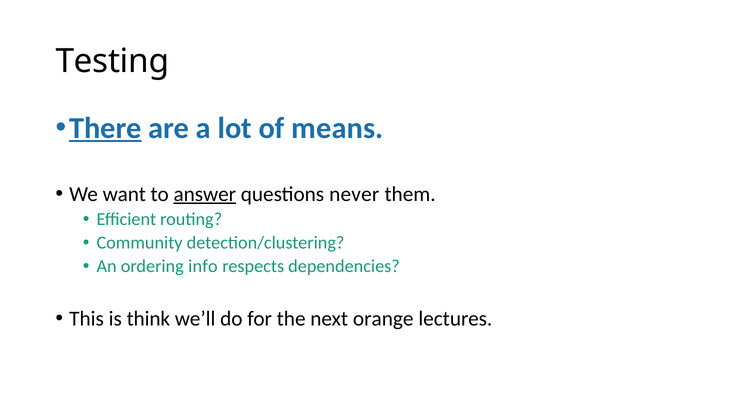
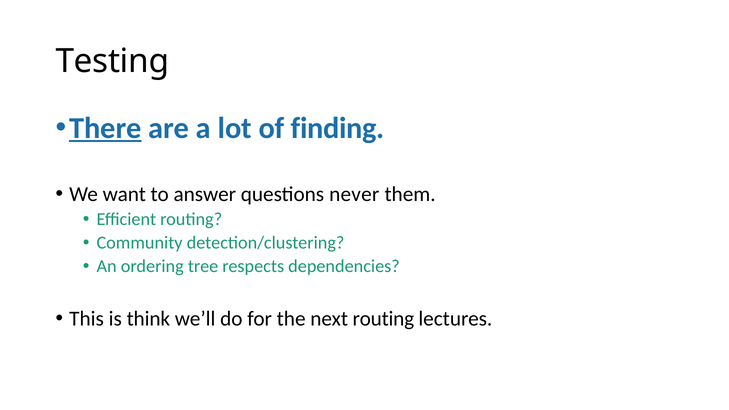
means: means -> finding
answer underline: present -> none
info: info -> tree
next orange: orange -> routing
